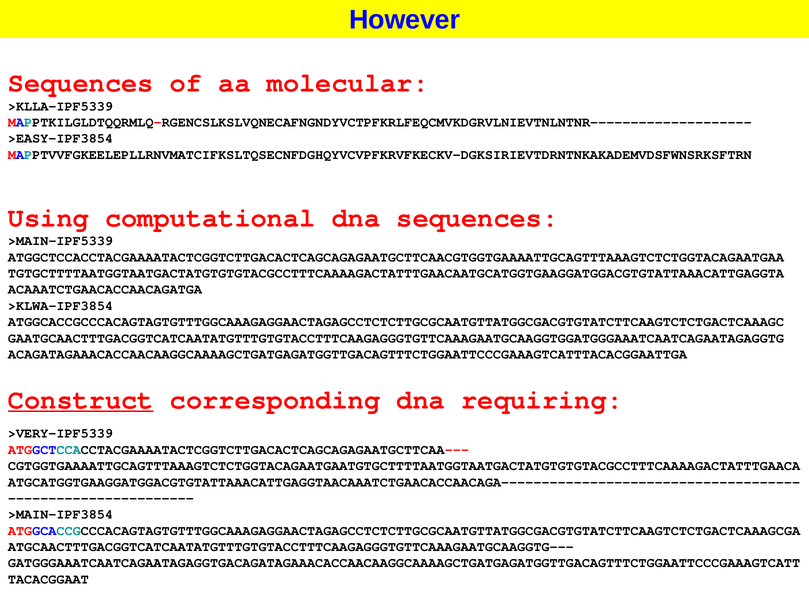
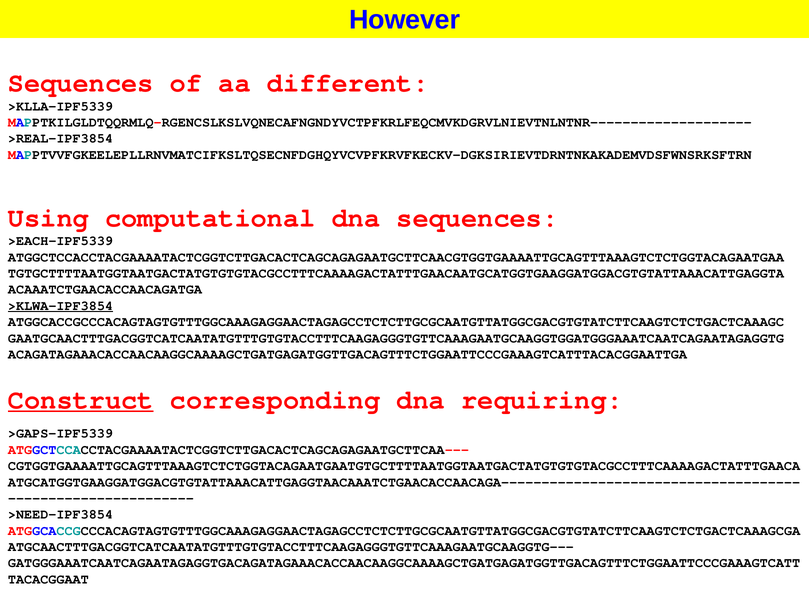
molecular: molecular -> different
>EASY-IPF3854: >EASY-IPF3854 -> >REAL-IPF3854
>MAIN-IPF5339: >MAIN-IPF5339 -> >EACH-IPF5339
>KLWA-IPF3854 underline: none -> present
>VERY-IPF5339: >VERY-IPF5339 -> >GAPS-IPF5339
>MAIN-IPF3854: >MAIN-IPF3854 -> >NEED-IPF3854
